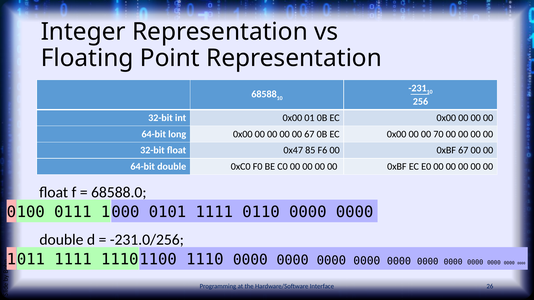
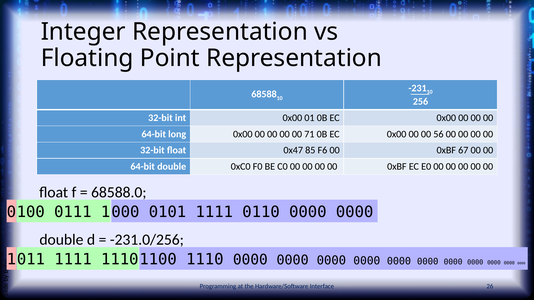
00 67: 67 -> 71
70: 70 -> 56
